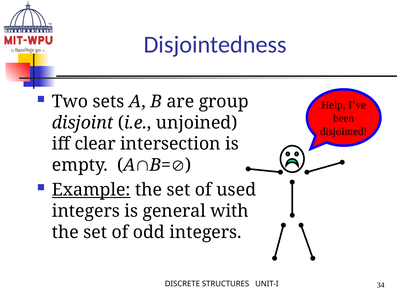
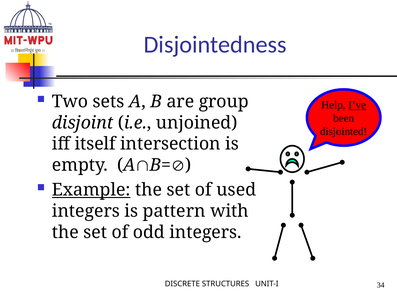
I’ve underline: none -> present
clear: clear -> itself
general: general -> pattern
